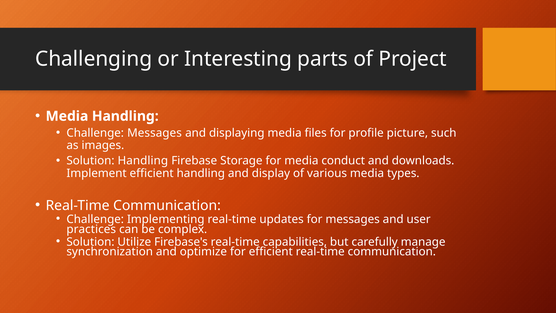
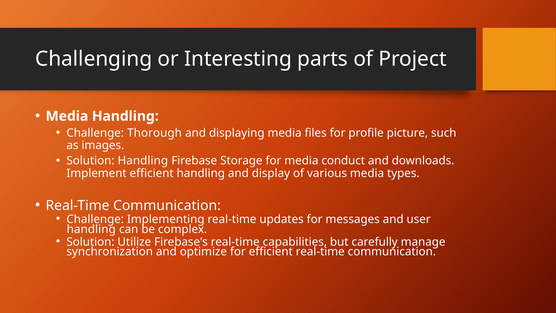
Challenge Messages: Messages -> Thorough
practices at (91, 229): practices -> handling
